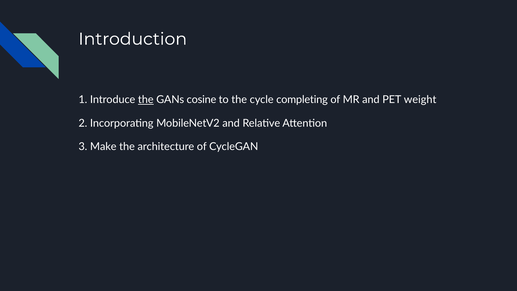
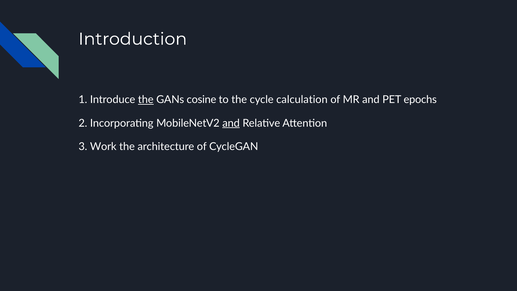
completing: completing -> calculation
weight: weight -> epochs
and at (231, 123) underline: none -> present
Make: Make -> Work
